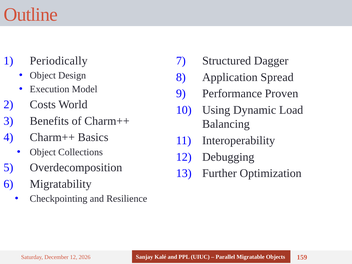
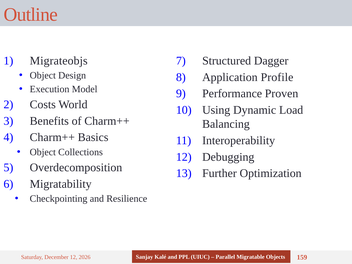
Periodically: Periodically -> Migrateobjs
Spread: Spread -> Profile
